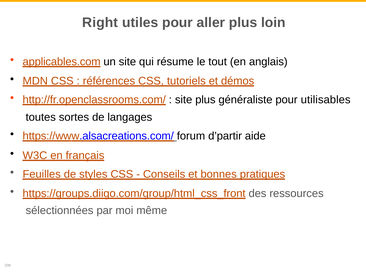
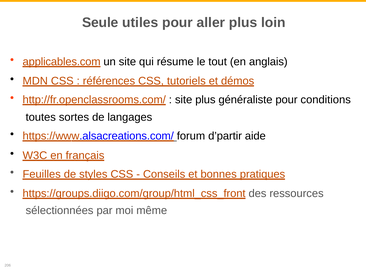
Right: Right -> Seule
utilisables: utilisables -> conditions
